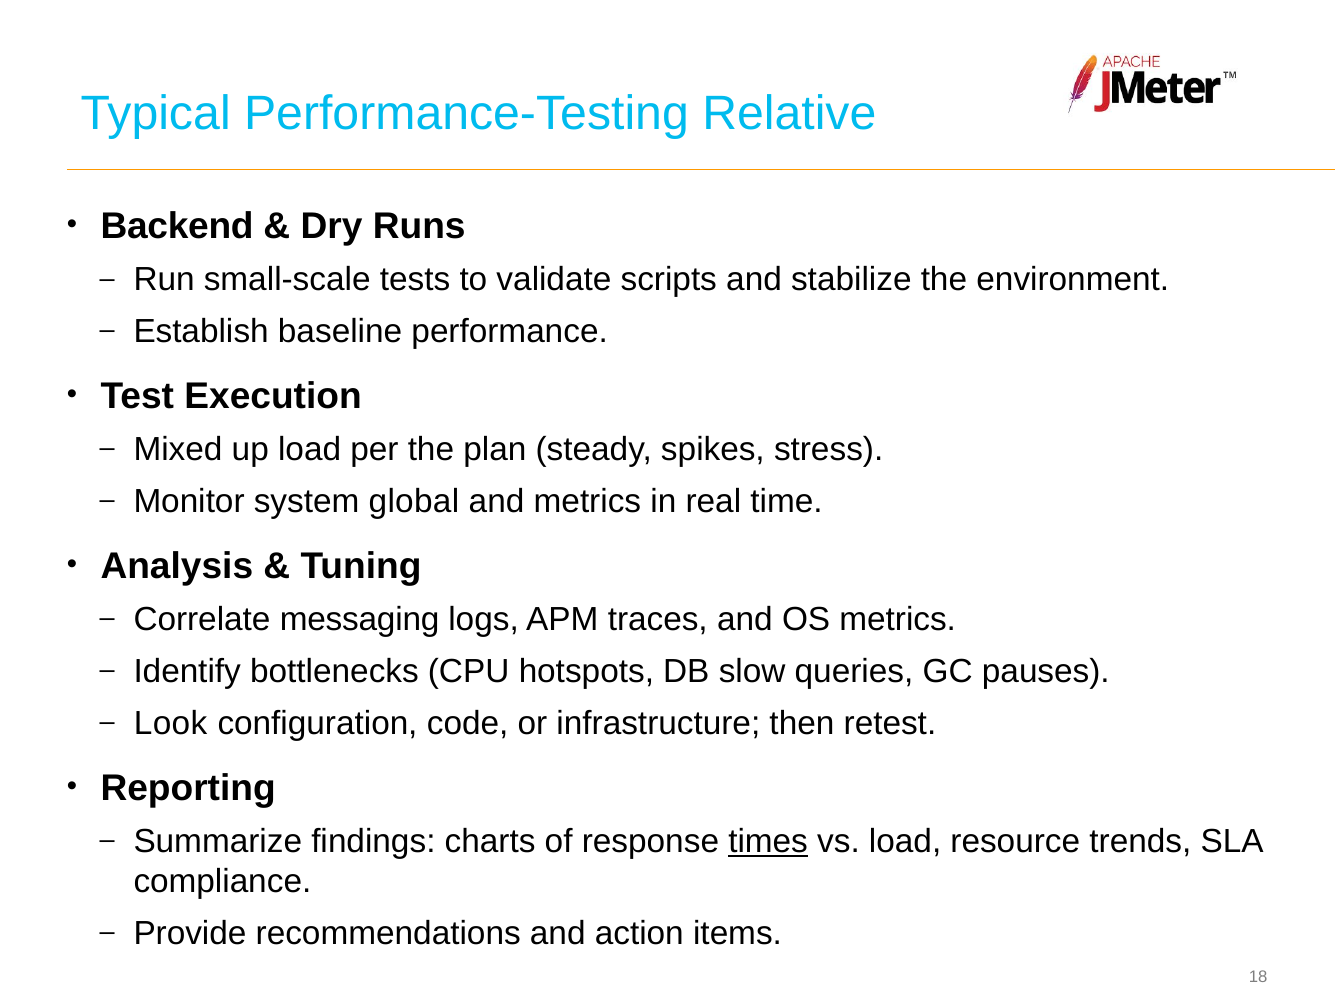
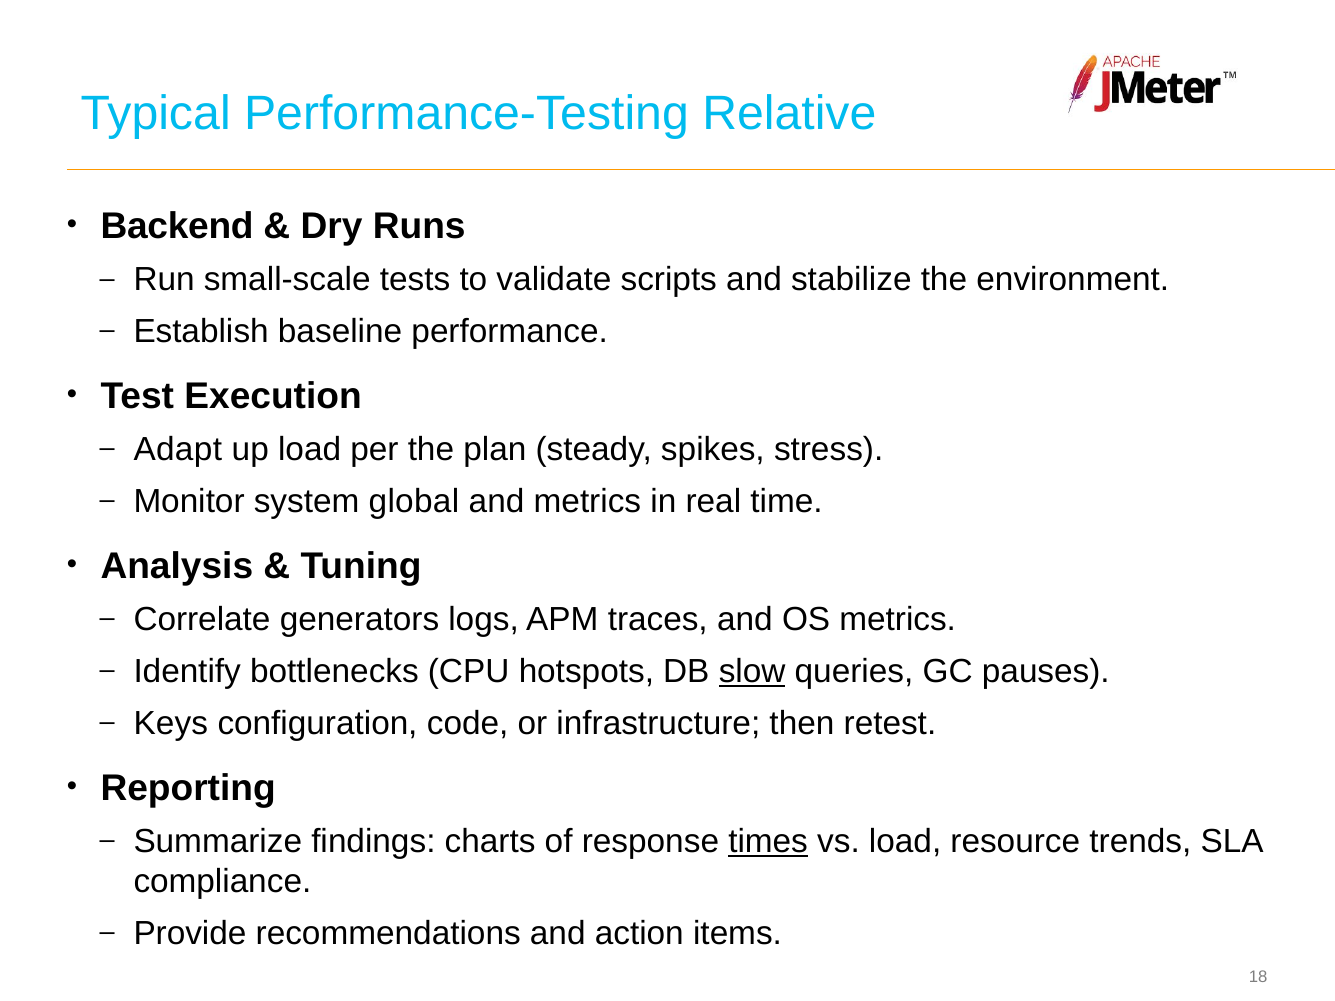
Mixed: Mixed -> Adapt
messaging: messaging -> generators
slow underline: none -> present
Look: Look -> Keys
